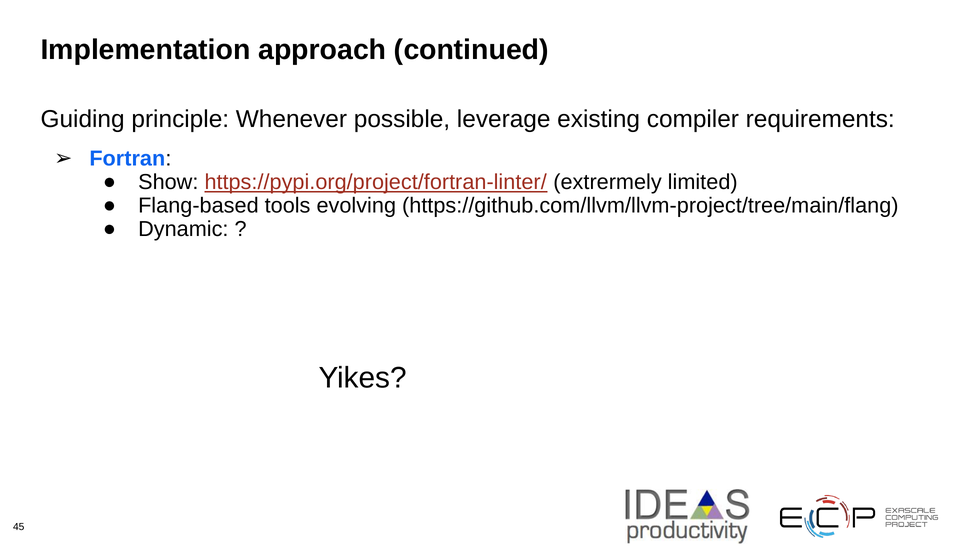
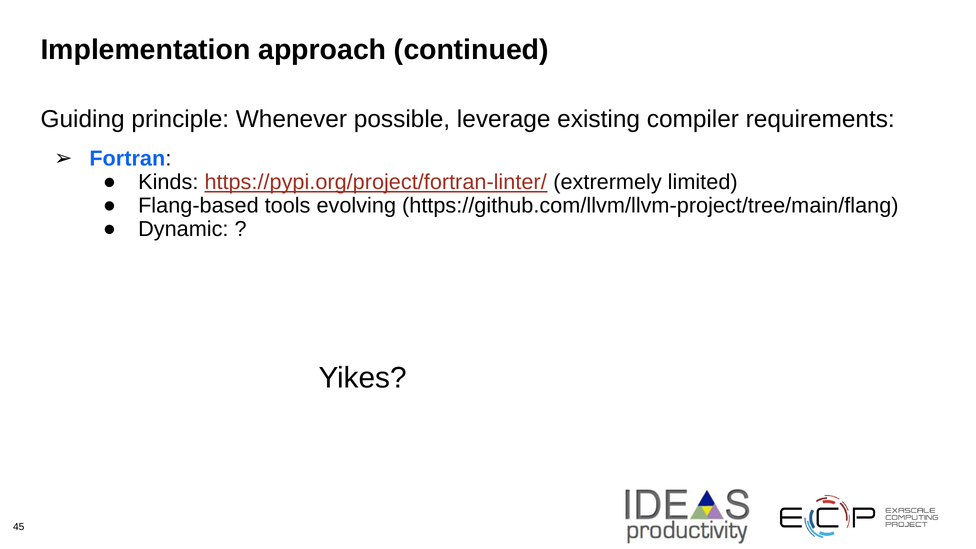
Show: Show -> Kinds
